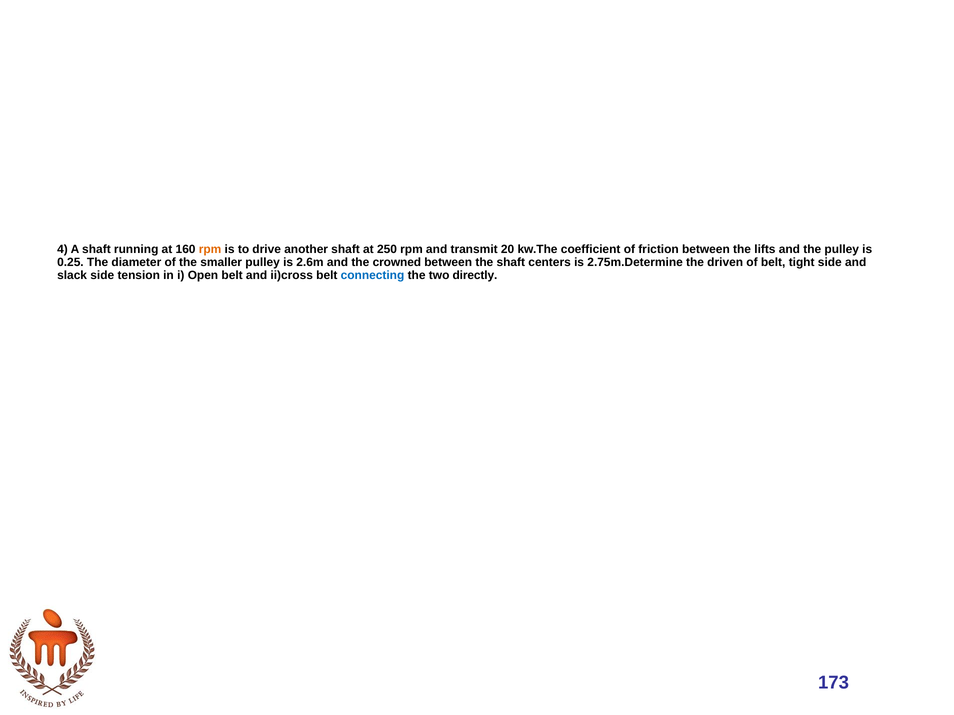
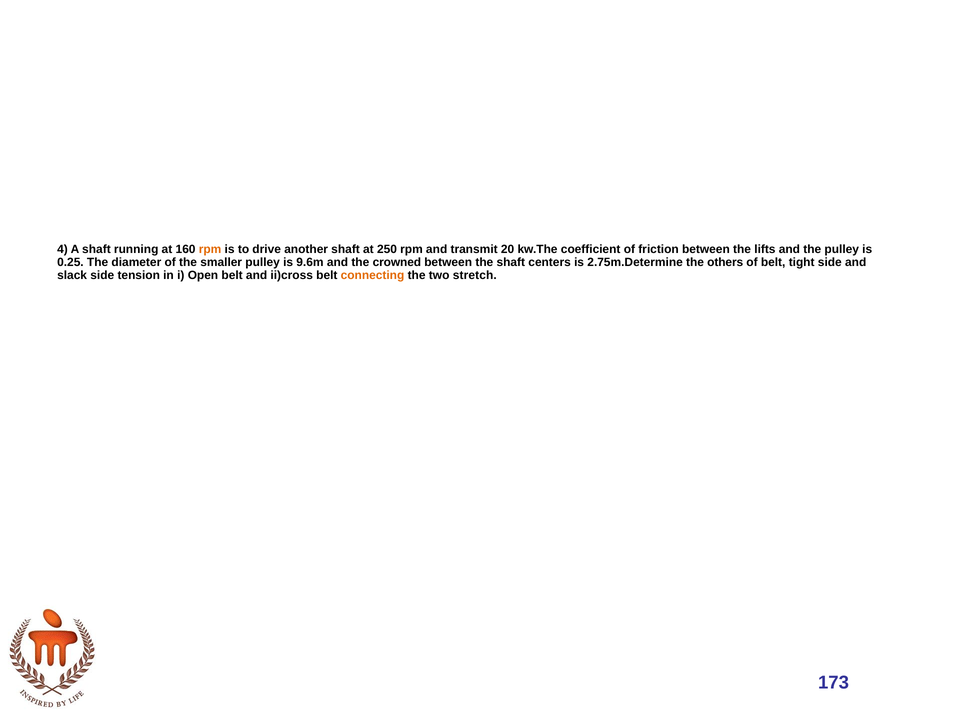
2.6m: 2.6m -> 9.6m
driven: driven -> others
connecting colour: blue -> orange
directly: directly -> stretch
